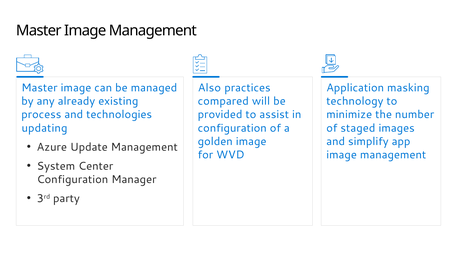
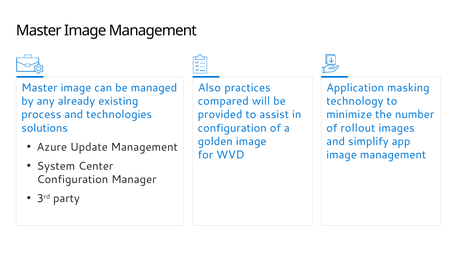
updating: updating -> solutions
staged: staged -> rollout
